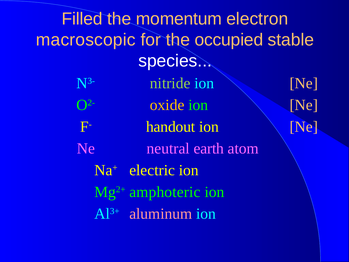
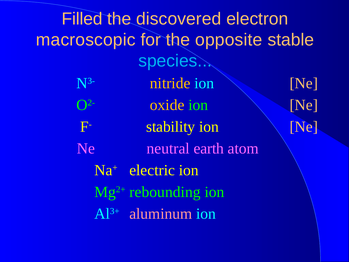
momentum: momentum -> discovered
occupied: occupied -> opposite
species colour: white -> light blue
nitride colour: light green -> yellow
handout: handout -> stability
amphoteric: amphoteric -> rebounding
